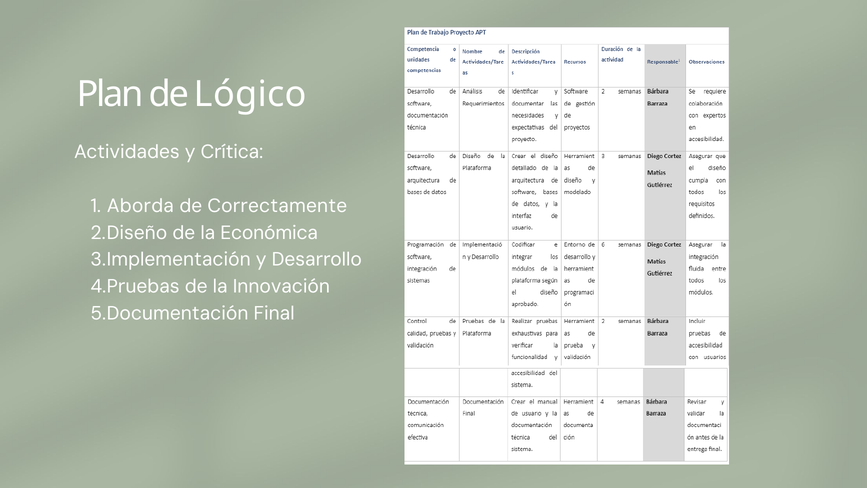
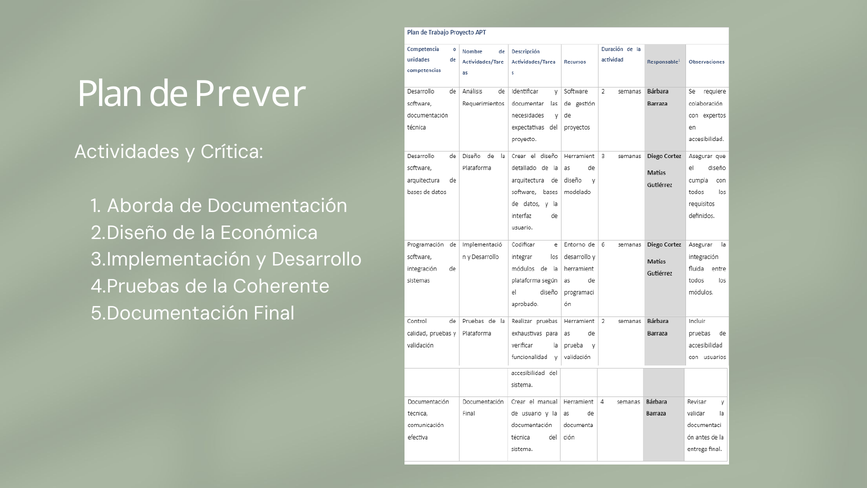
Lógico: Lógico -> Prever
Correctamente: Correctamente -> Documentación
Innovación: Innovación -> Coherente
